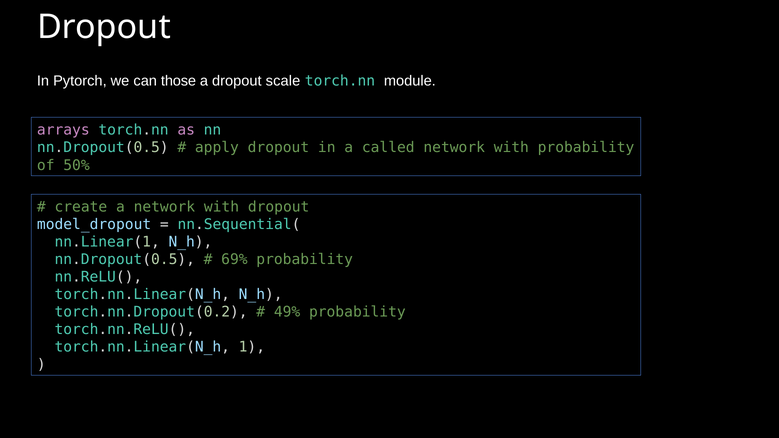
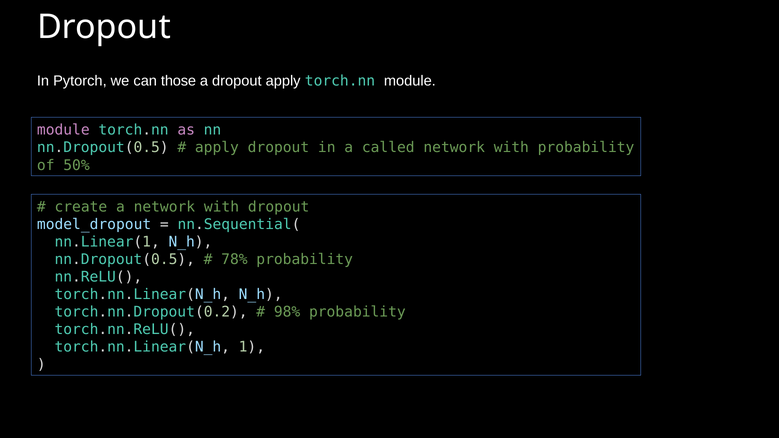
dropout scale: scale -> apply
arrays at (63, 130): arrays -> module
69%: 69% -> 78%
49%: 49% -> 98%
